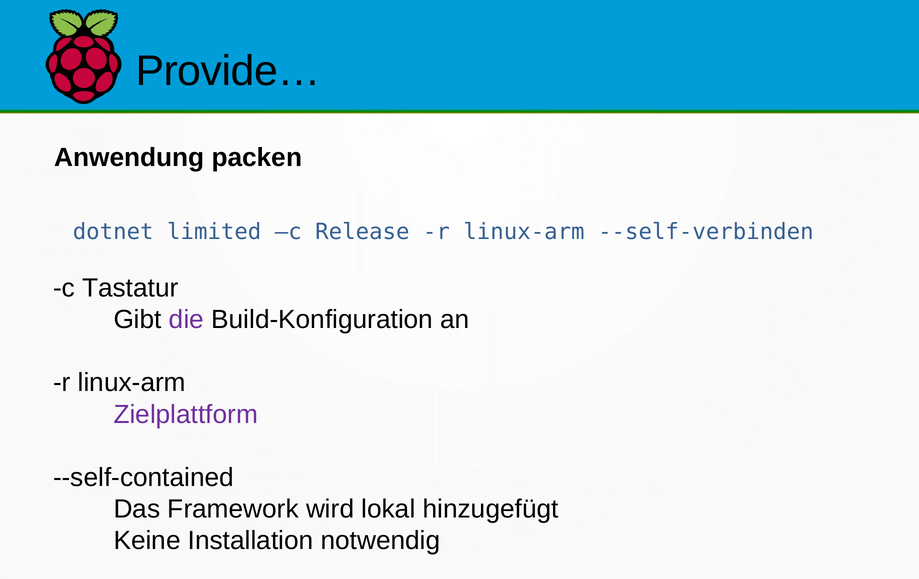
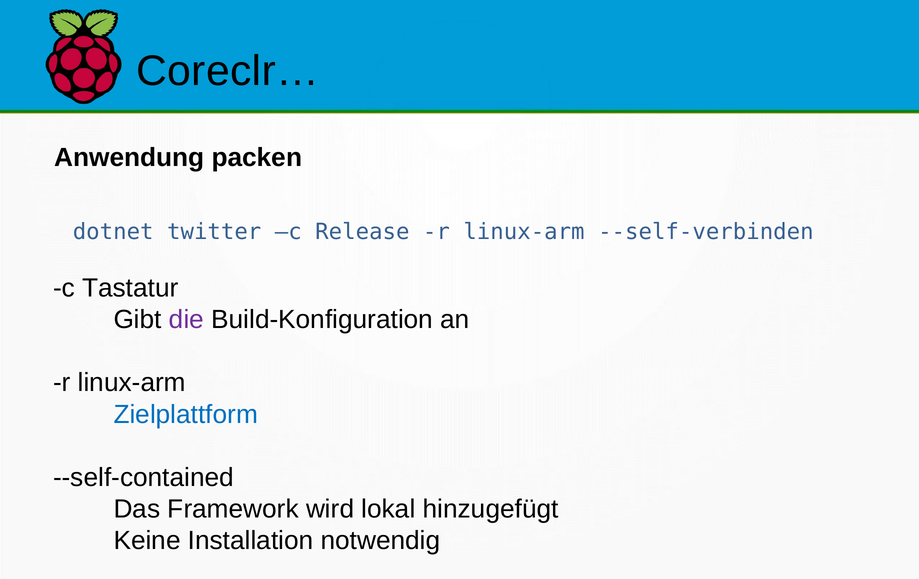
Provide…: Provide… -> Coreclr…
limited: limited -> twitter
Zielplattform colour: purple -> blue
